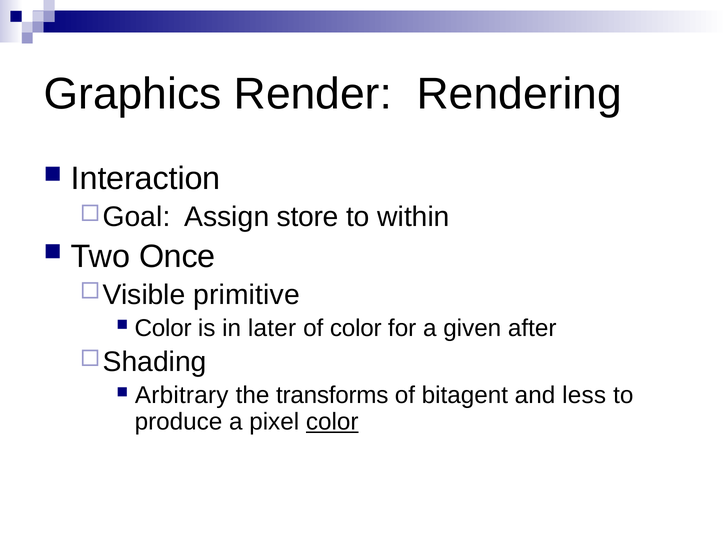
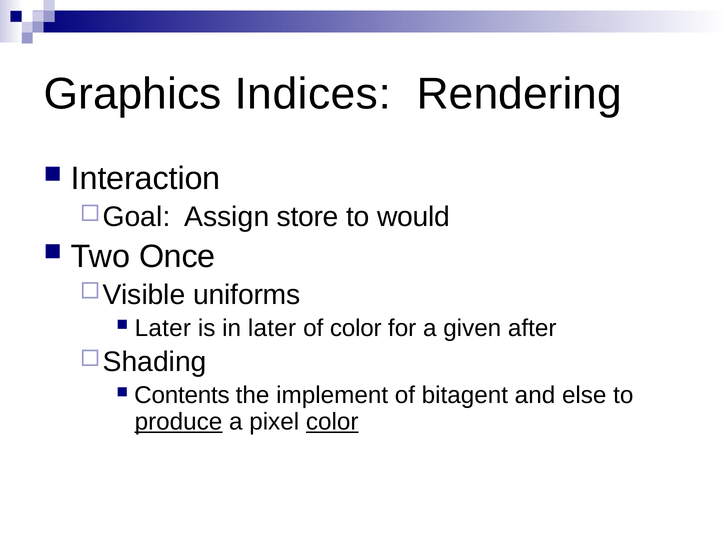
Render: Render -> Indices
within: within -> would
primitive: primitive -> uniforms
Color at (163, 328): Color -> Later
Arbitrary: Arbitrary -> Contents
transforms: transforms -> implement
less: less -> else
produce underline: none -> present
